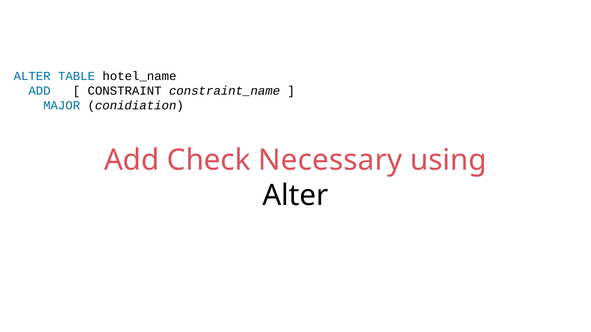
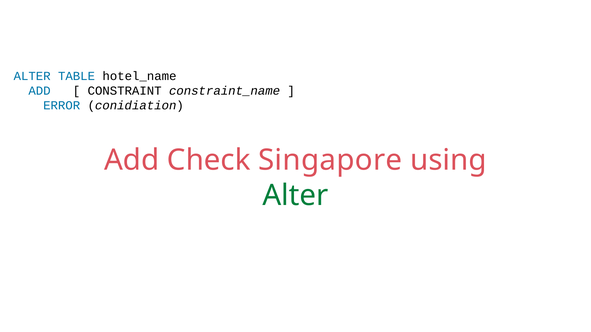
MAJOR: MAJOR -> ERROR
Necessary: Necessary -> Singapore
Alter at (295, 196) colour: black -> green
